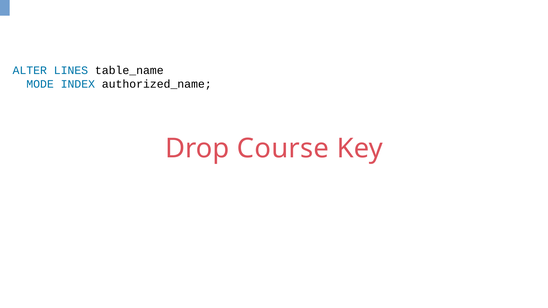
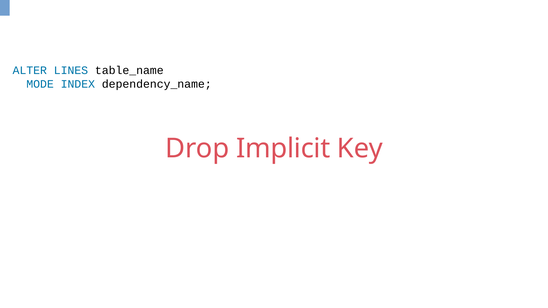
authorized_name: authorized_name -> dependency_name
Course: Course -> Implicit
